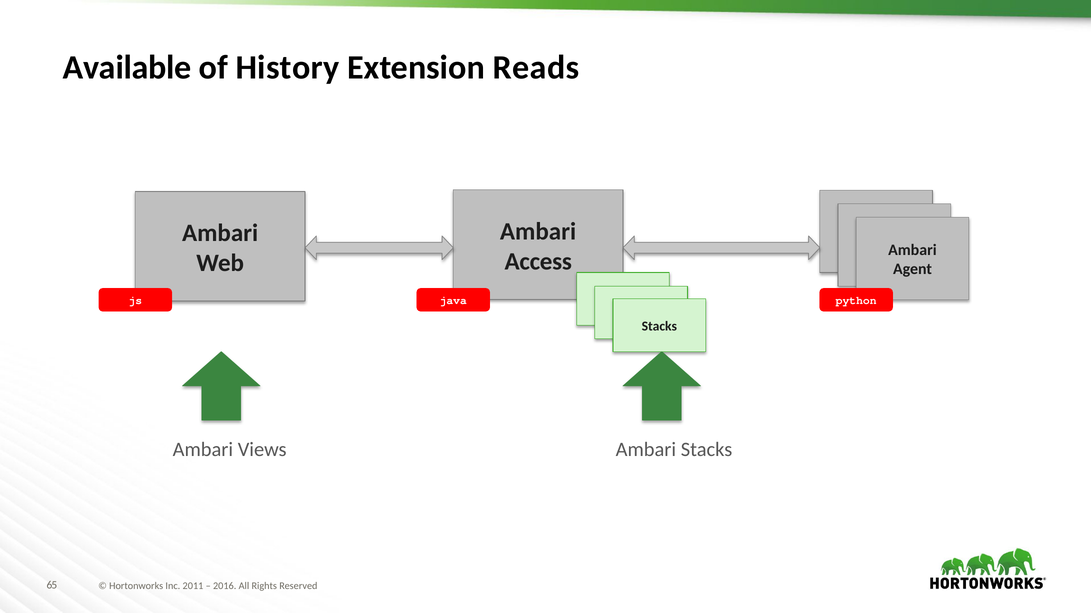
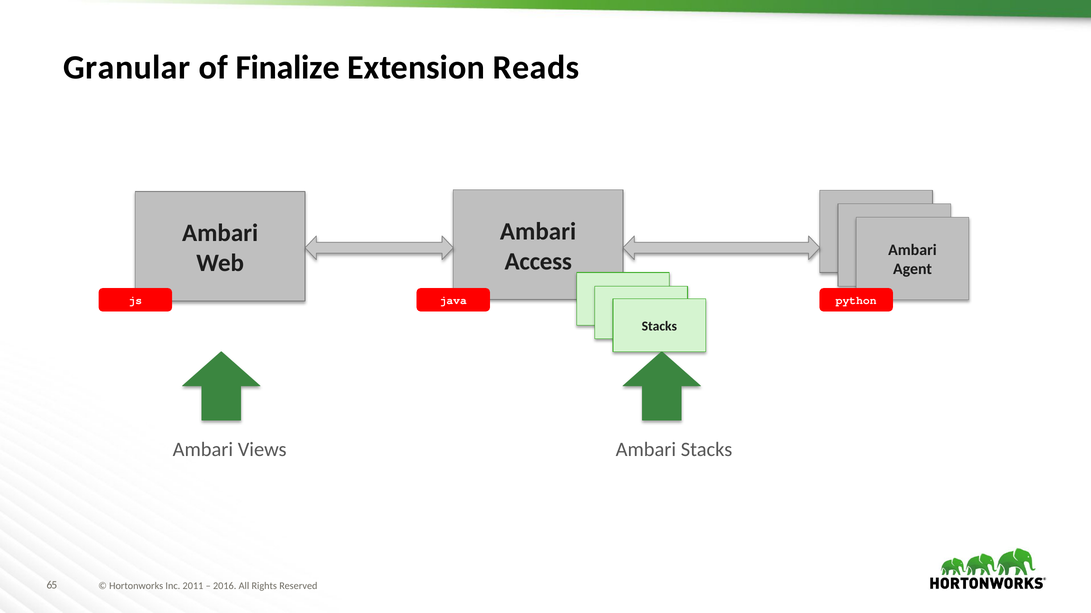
Available: Available -> Granular
History: History -> Finalize
